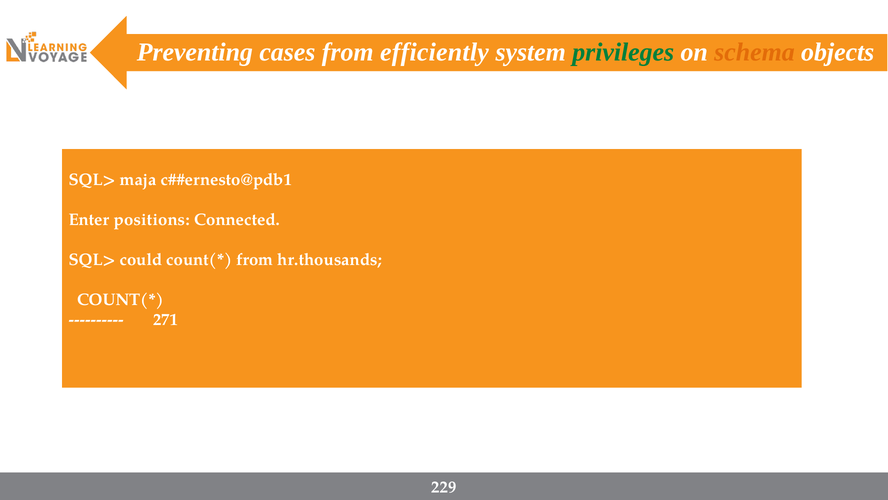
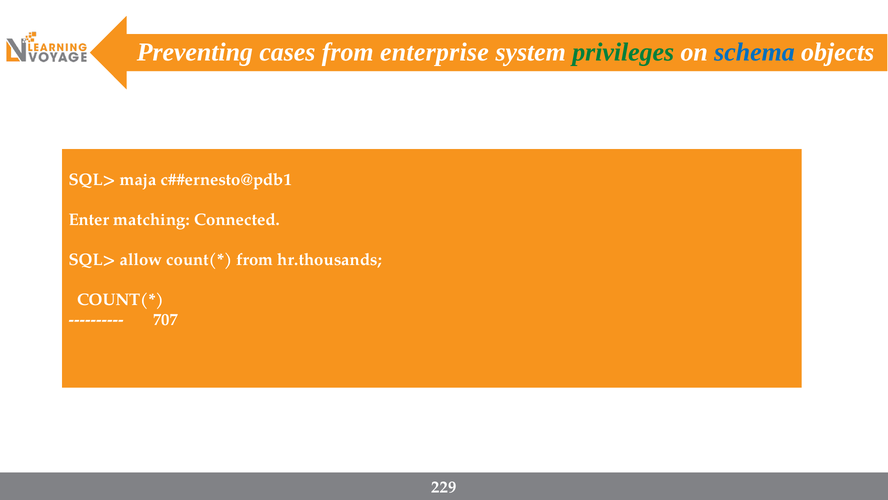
efficiently: efficiently -> enterprise
schema colour: orange -> blue
positions: positions -> matching
could: could -> allow
271: 271 -> 707
